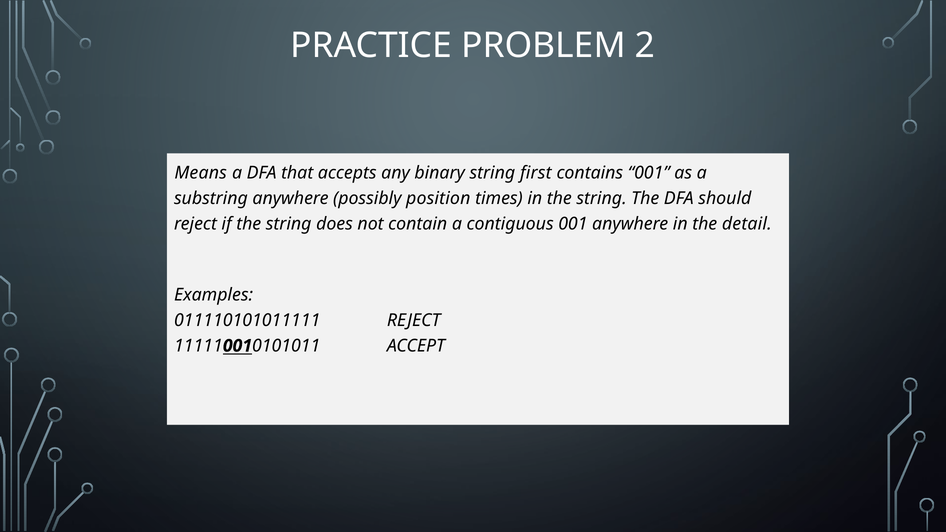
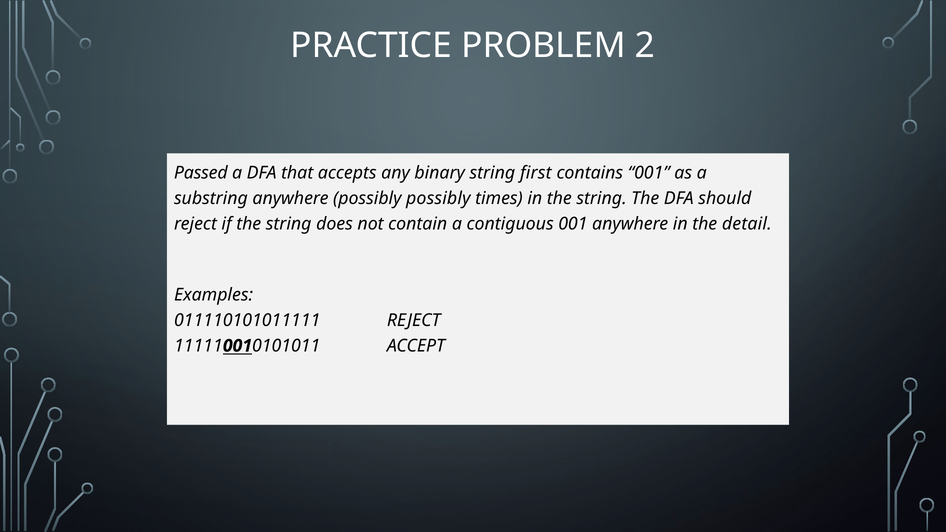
Means: Means -> Passed
possibly position: position -> possibly
